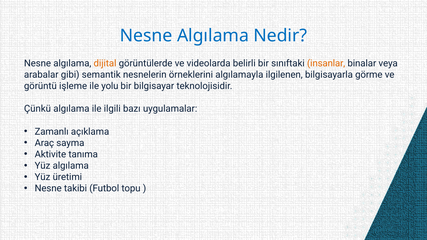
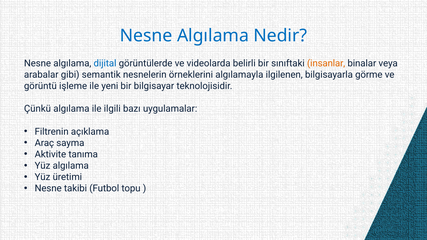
dijital colour: orange -> blue
yolu: yolu -> yeni
Zamanlı: Zamanlı -> Filtrenin
